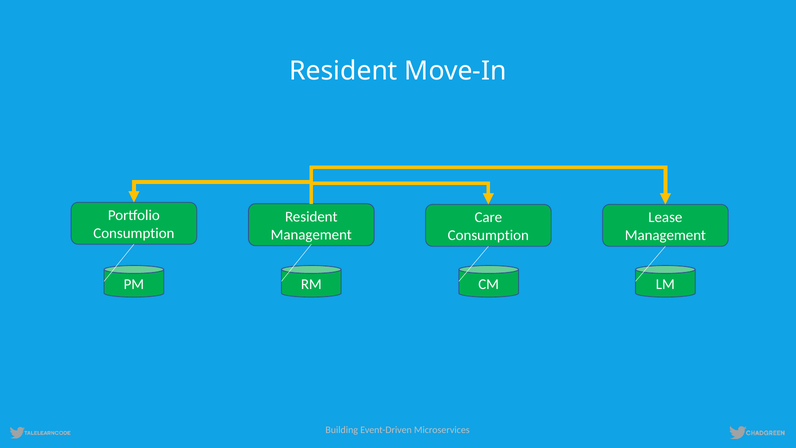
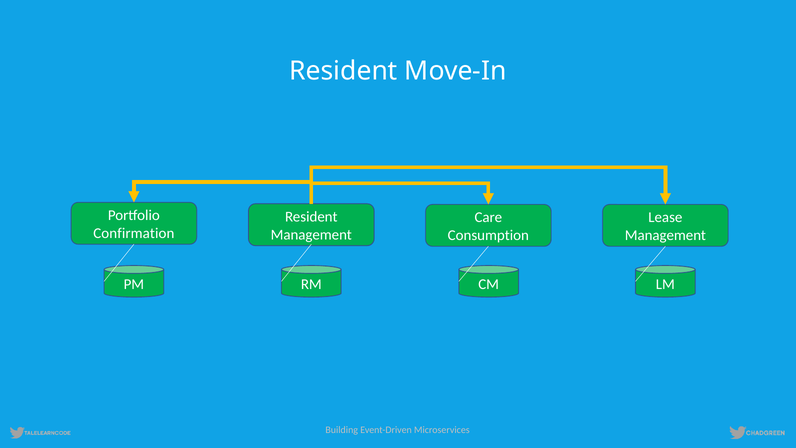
Consumption at (134, 233): Consumption -> Confirmation
